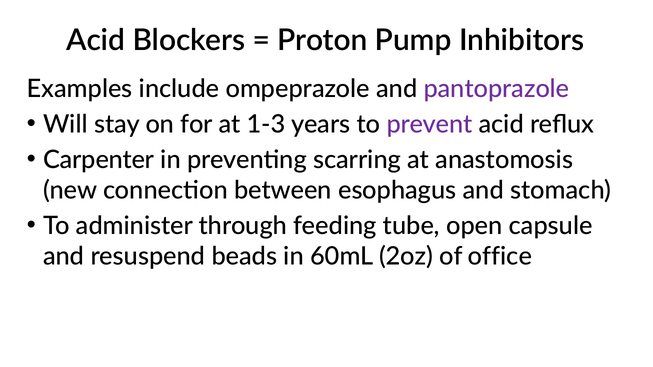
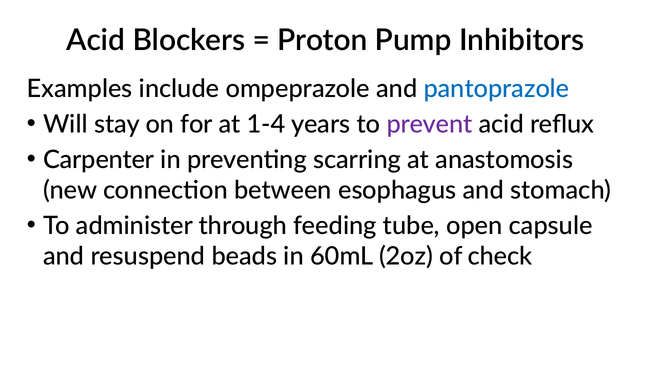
pantoprazole colour: purple -> blue
1-3: 1-3 -> 1-4
office: office -> check
